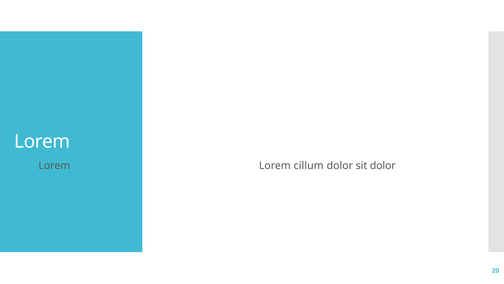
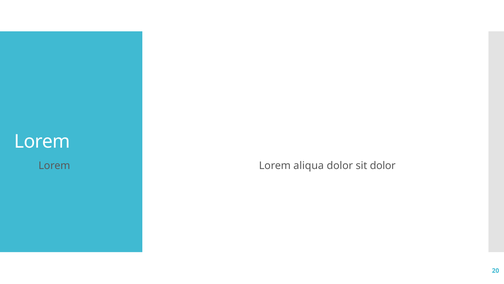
cillum: cillum -> aliqua
